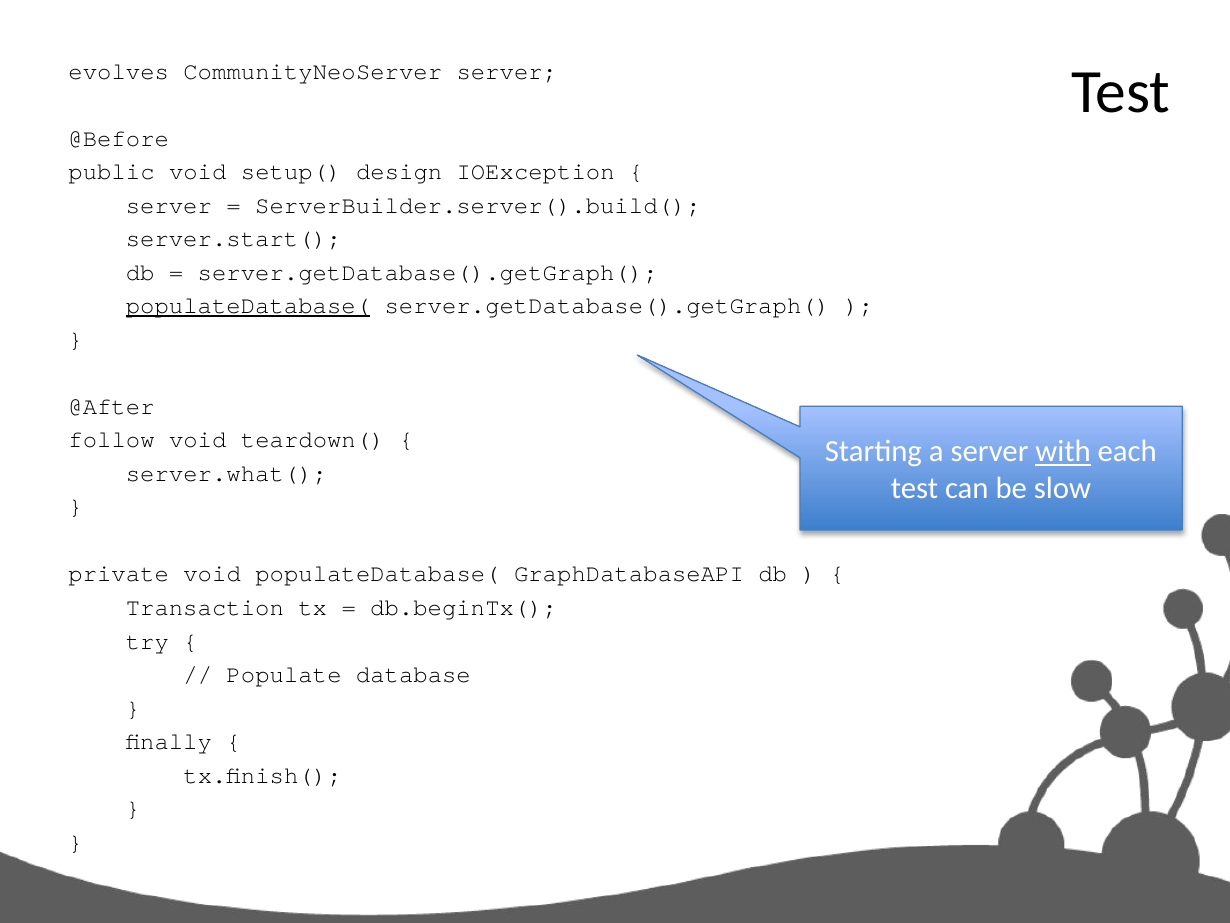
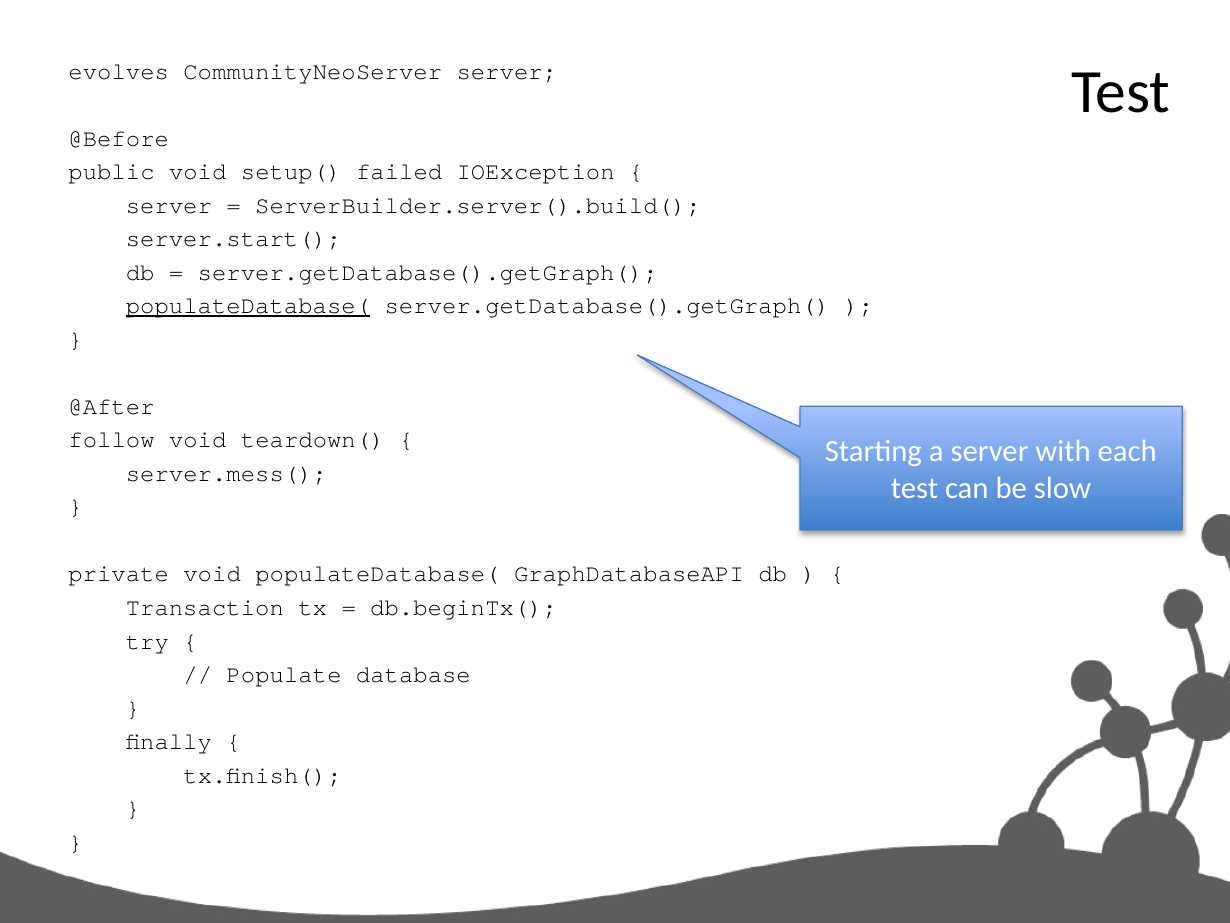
design: design -> failed
with underline: present -> none
server.what(: server.what( -> server.mess(
